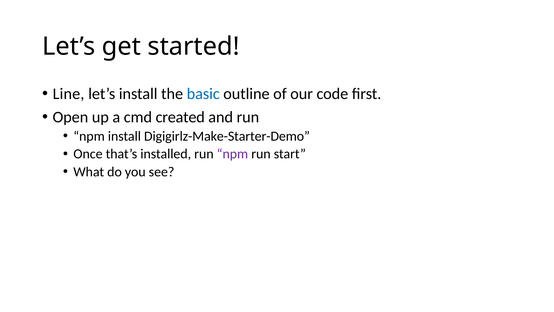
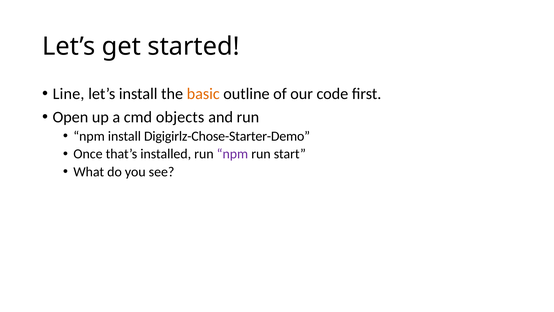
basic colour: blue -> orange
created: created -> objects
Digigirlz-Make-Starter-Demo: Digigirlz-Make-Starter-Demo -> Digigirlz-Chose-Starter-Demo
